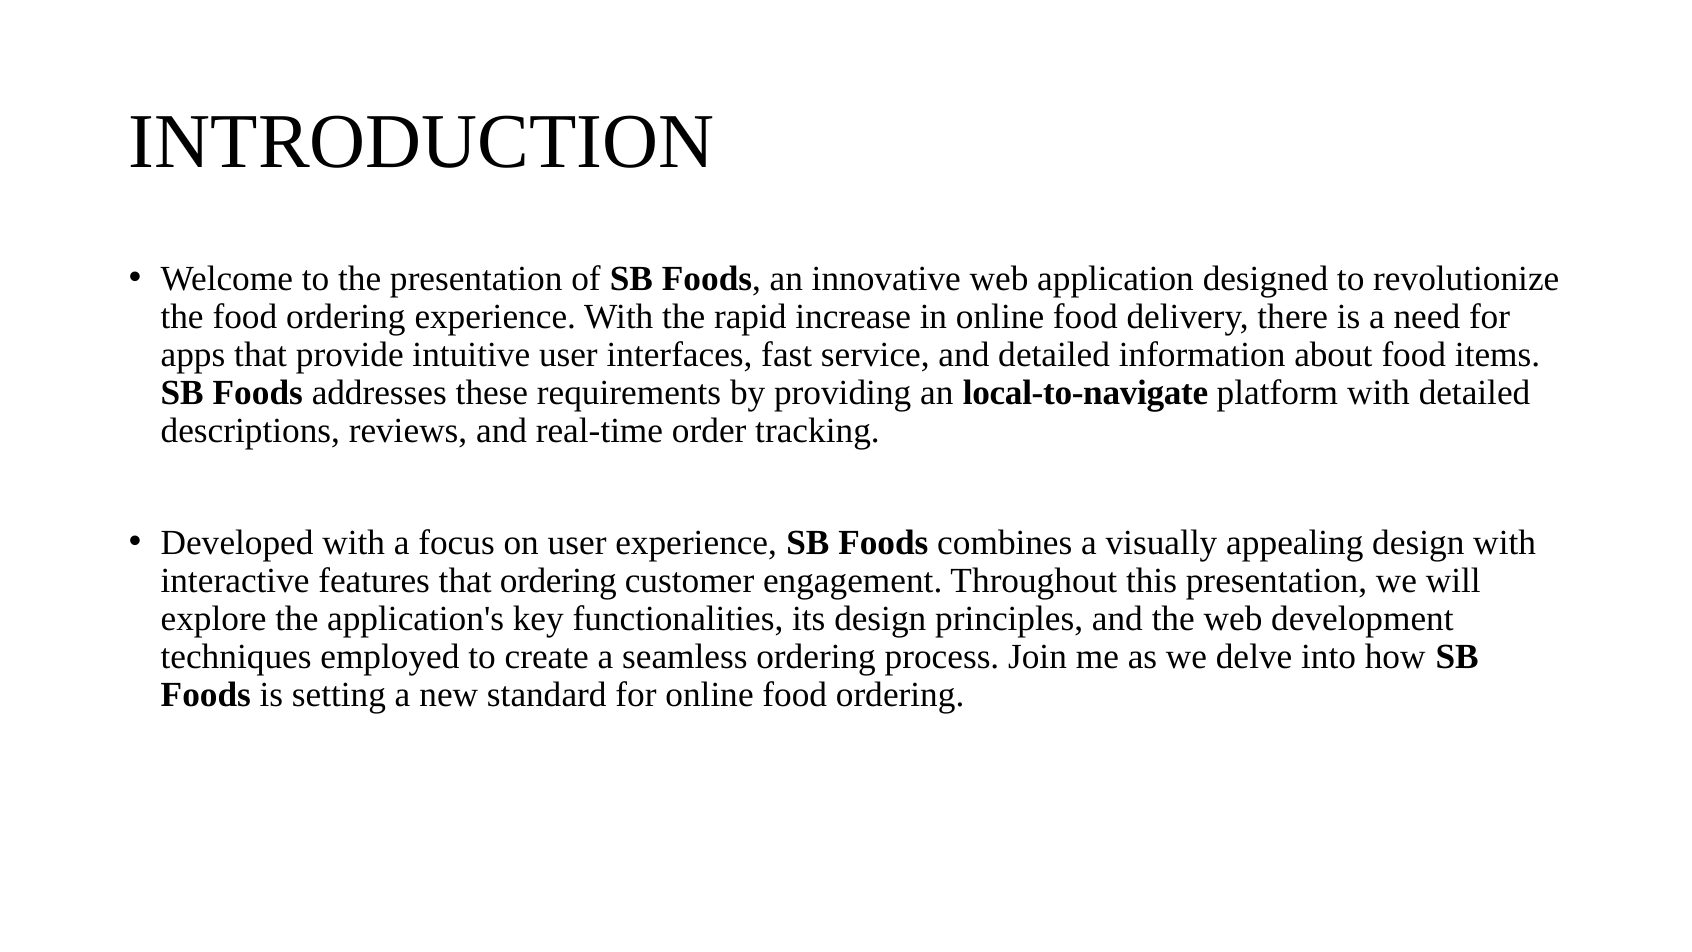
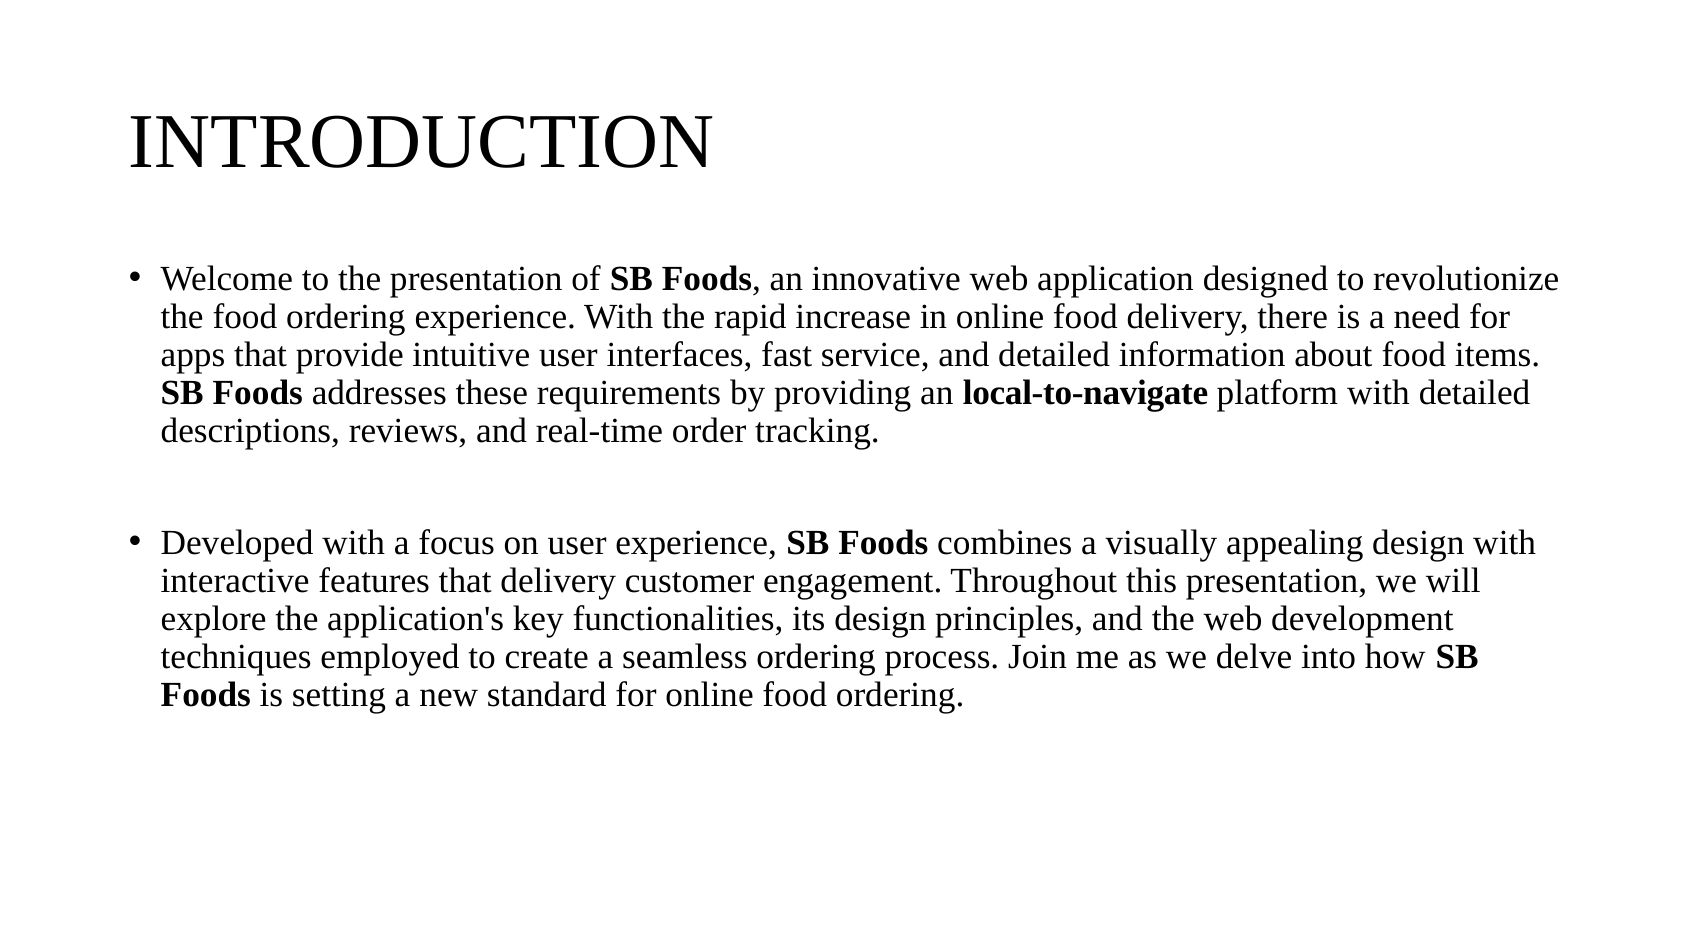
that ordering: ordering -> delivery
